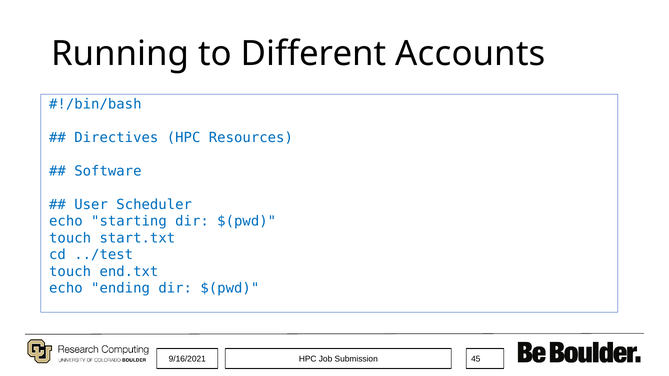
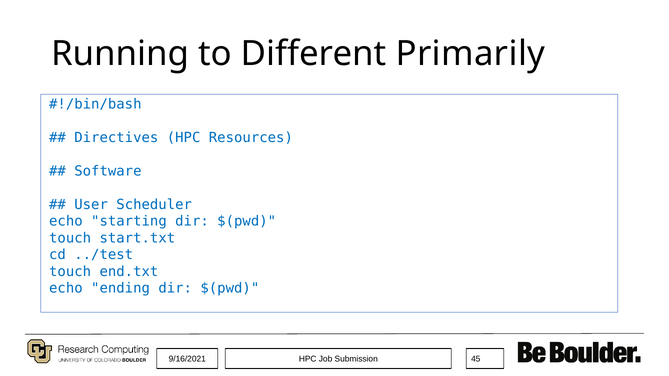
Accounts: Accounts -> Primarily
